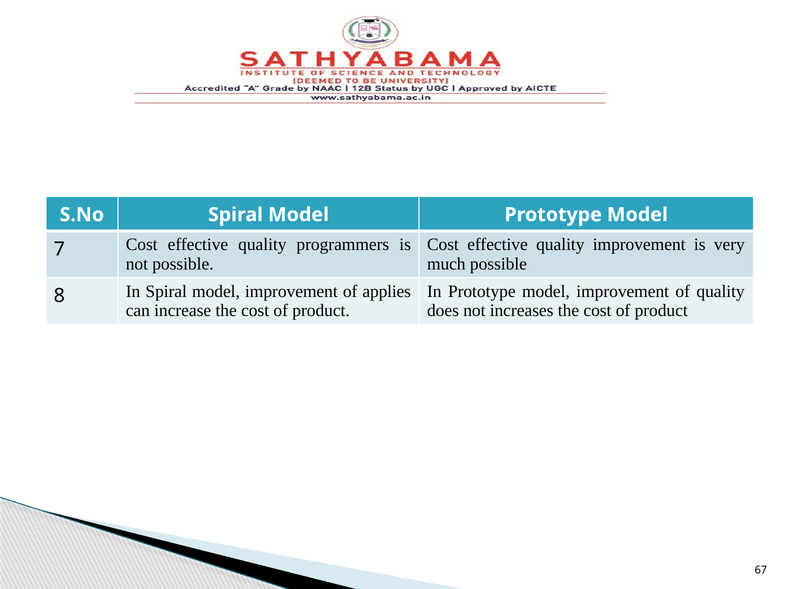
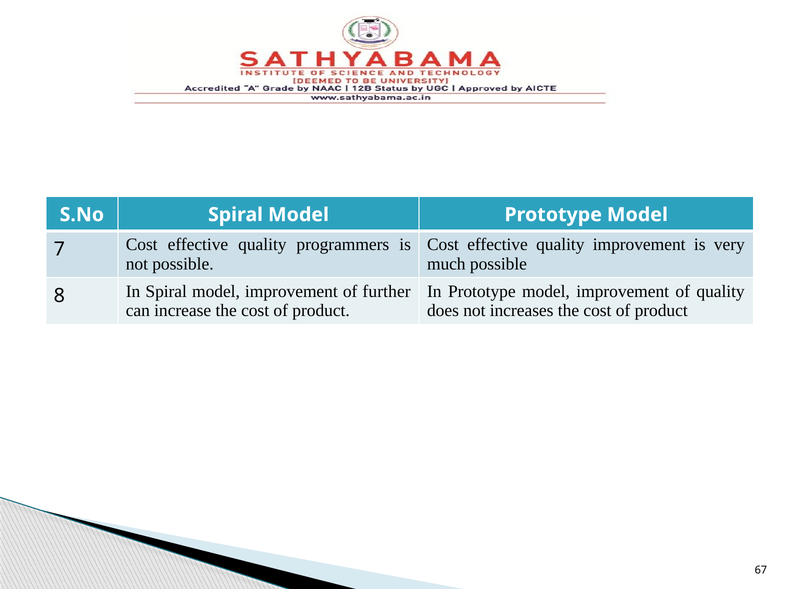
applies: applies -> further
